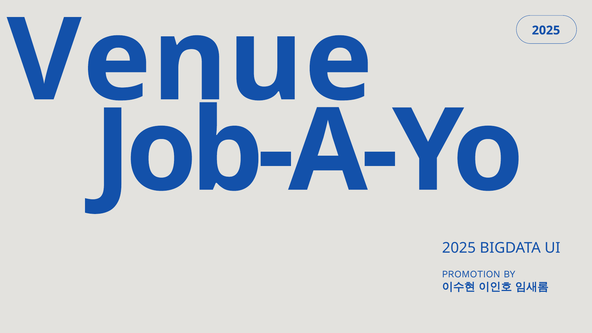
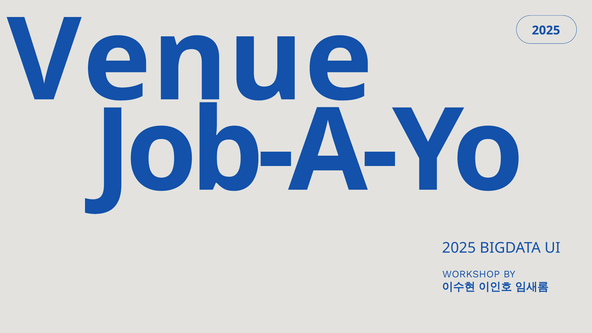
PROMOTION: PROMOTION -> WORKSHOP
